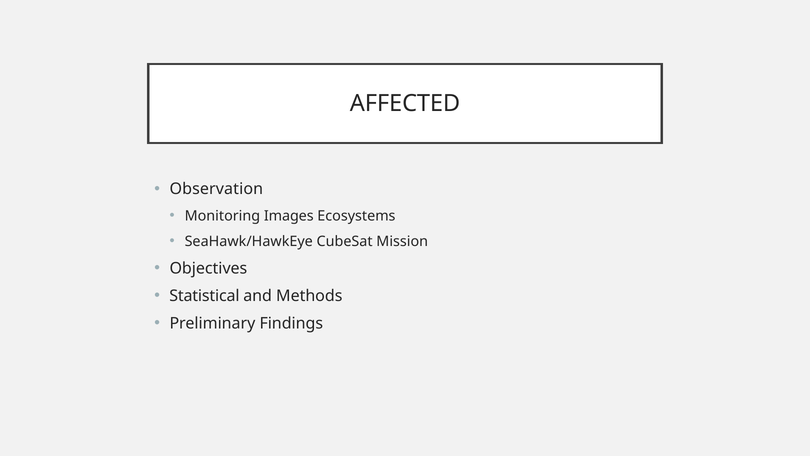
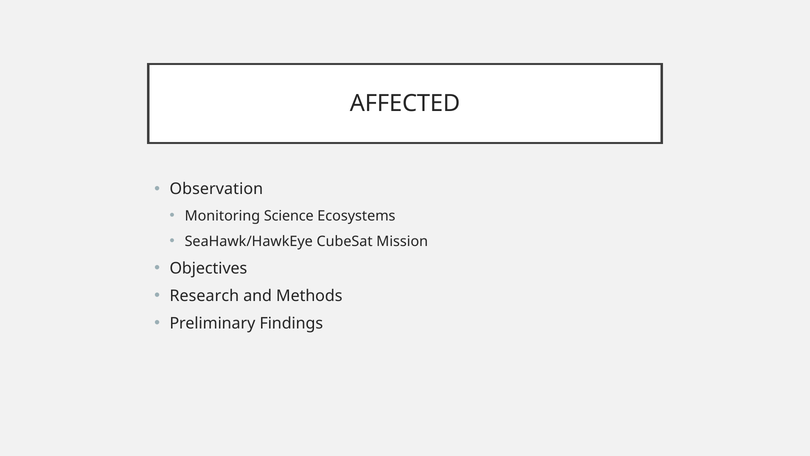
Images: Images -> Science
Statistical: Statistical -> Research
